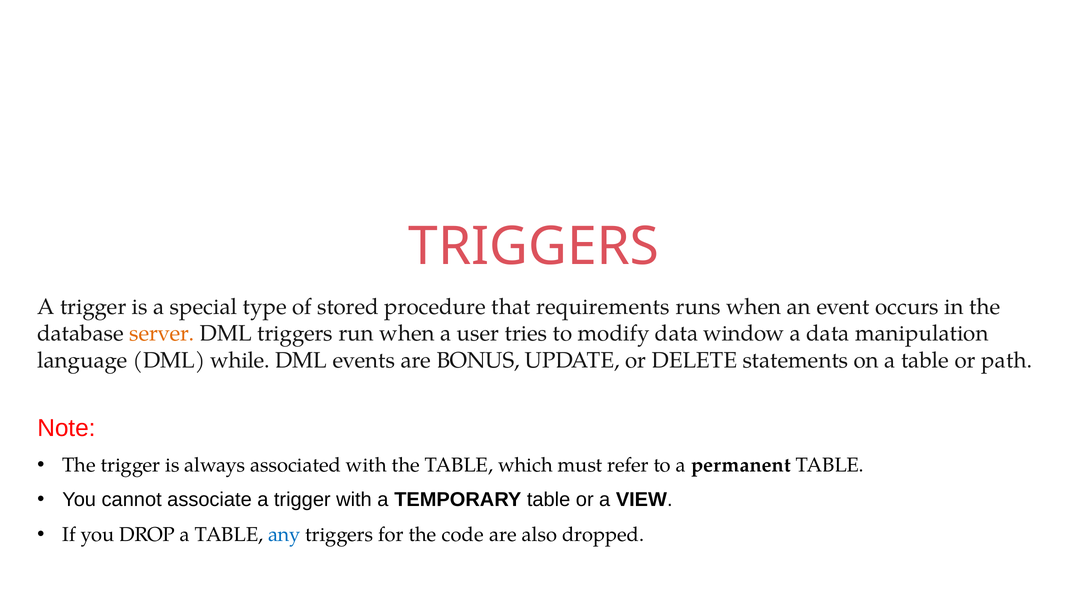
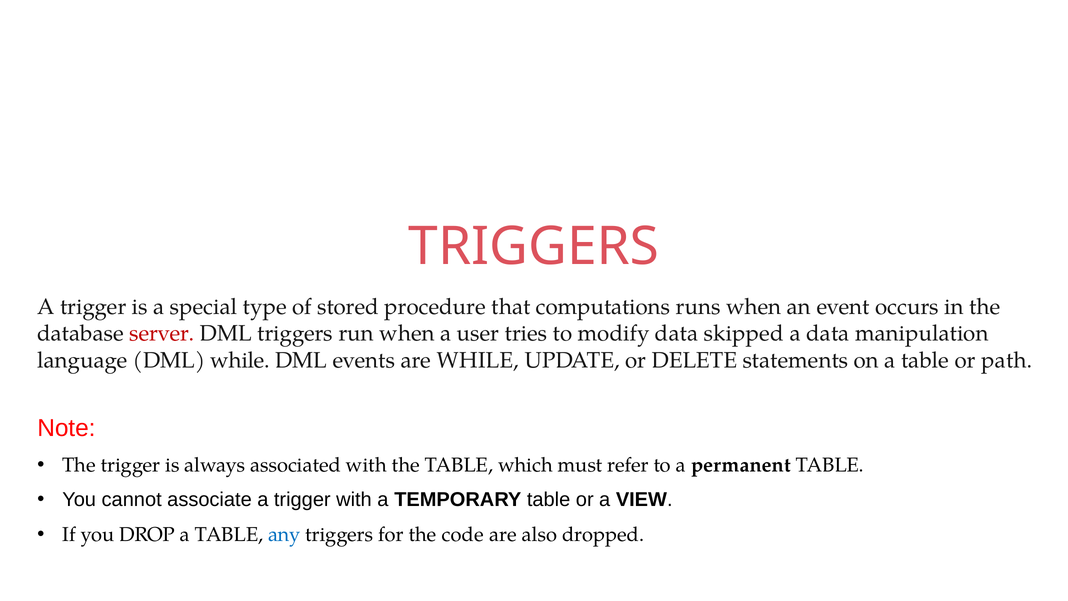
requirements: requirements -> computations
server colour: orange -> red
window: window -> skipped
are BONUS: BONUS -> WHILE
